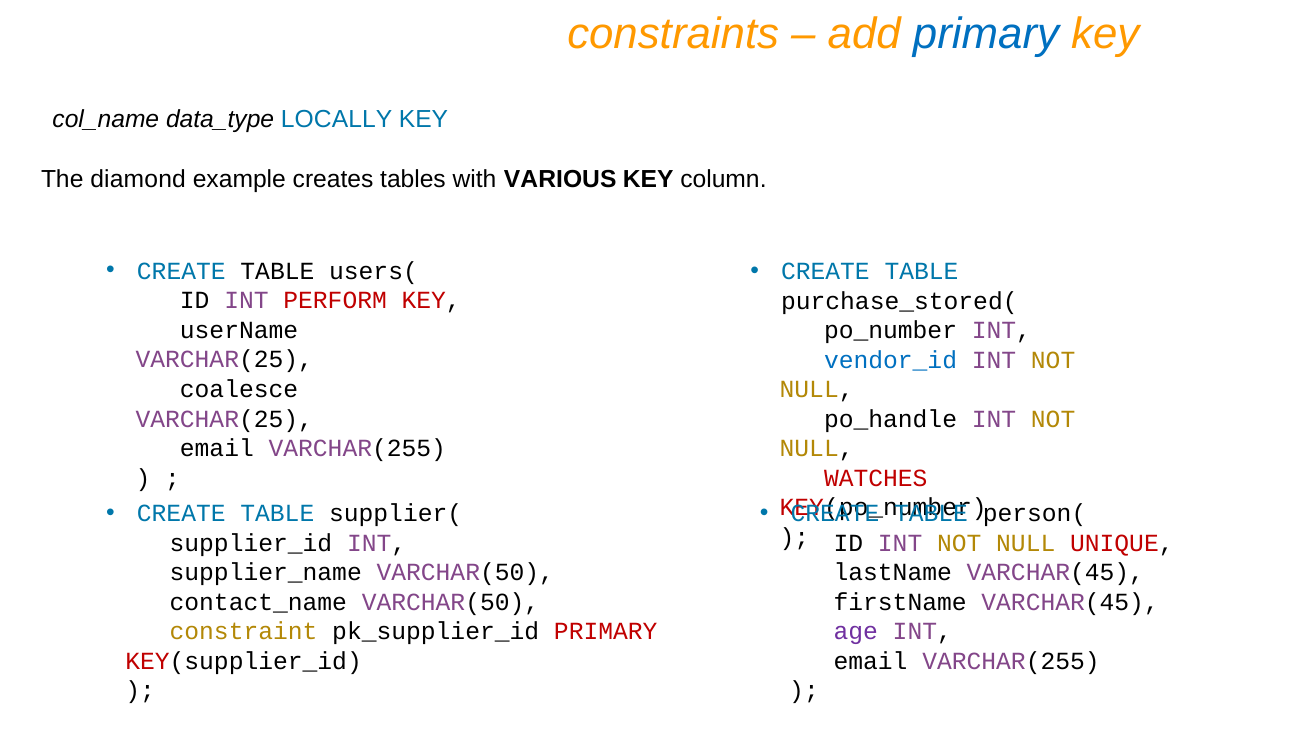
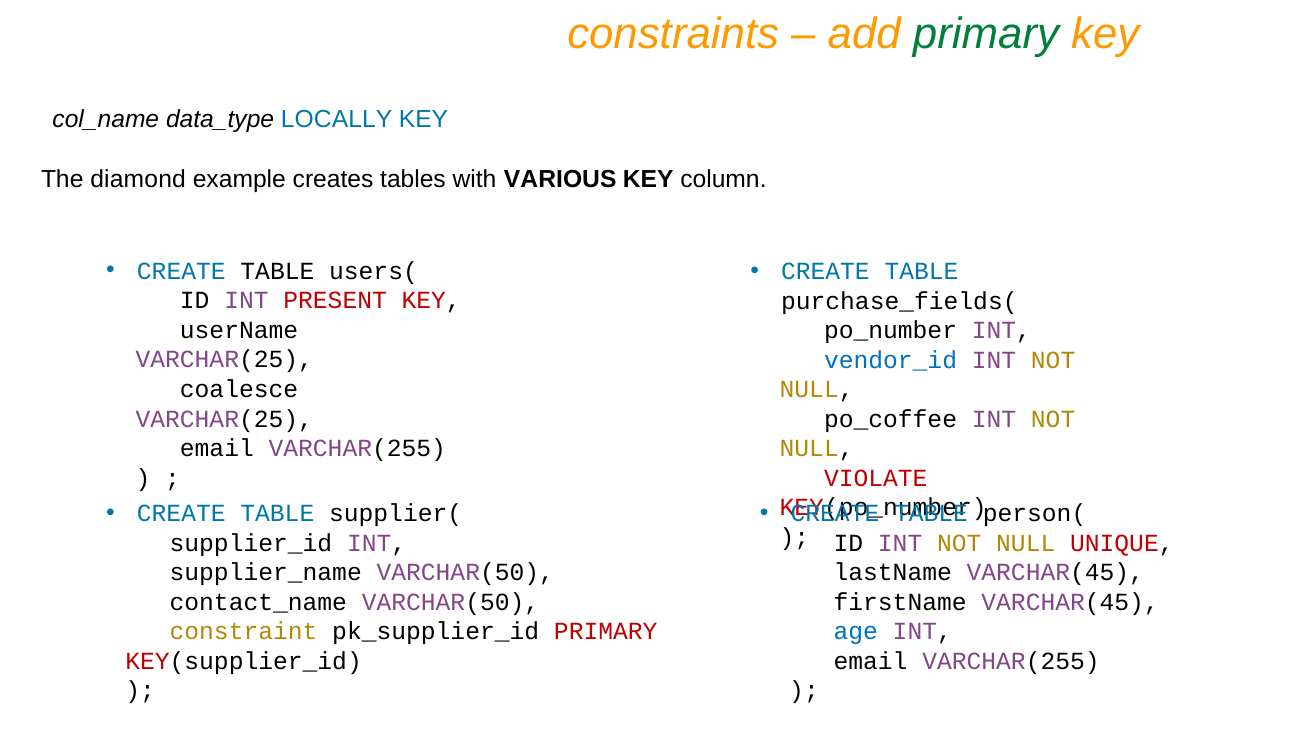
primary at (986, 34) colour: blue -> green
PERFORM: PERFORM -> PRESENT
purchase_stored(: purchase_stored( -> purchase_fields(
po_handle: po_handle -> po_coffee
WATCHES: WATCHES -> VIOLATE
age colour: purple -> blue
